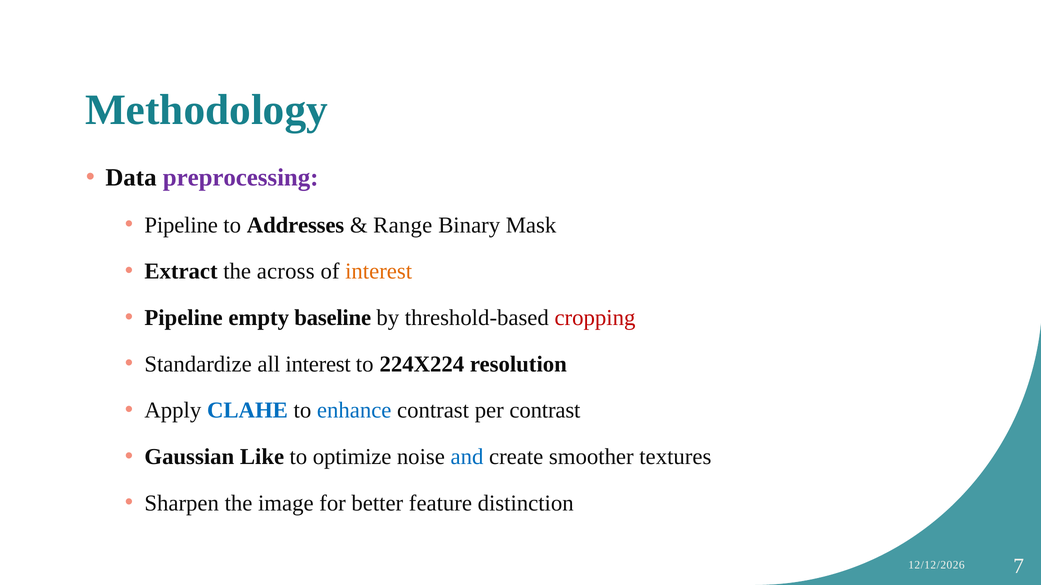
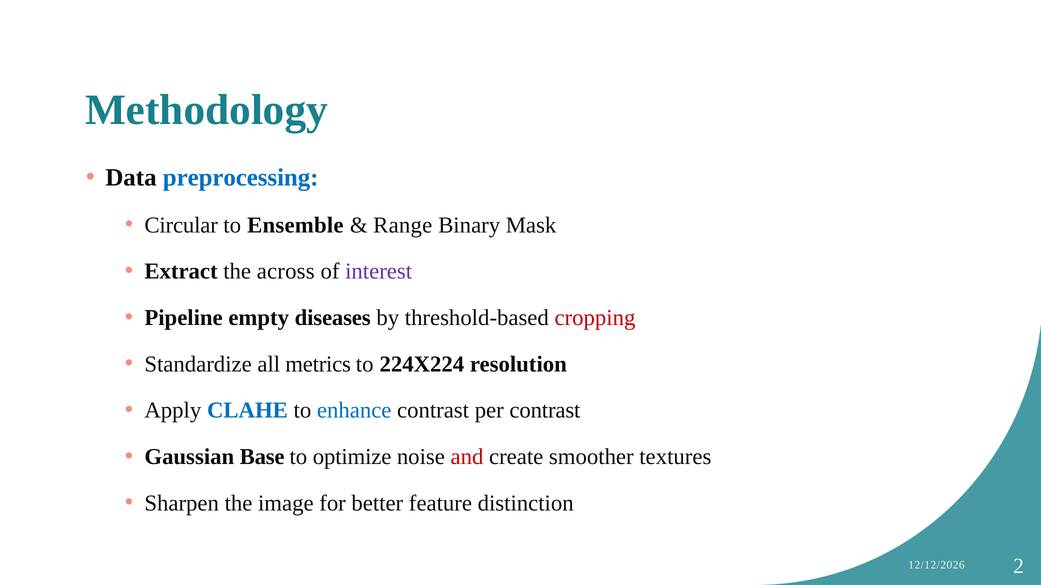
preprocessing colour: purple -> blue
Pipeline at (181, 225): Pipeline -> Circular
Addresses: Addresses -> Ensemble
interest at (379, 272) colour: orange -> purple
baseline: baseline -> diseases
all interest: interest -> metrics
Like: Like -> Base
and colour: blue -> red
7: 7 -> 2
